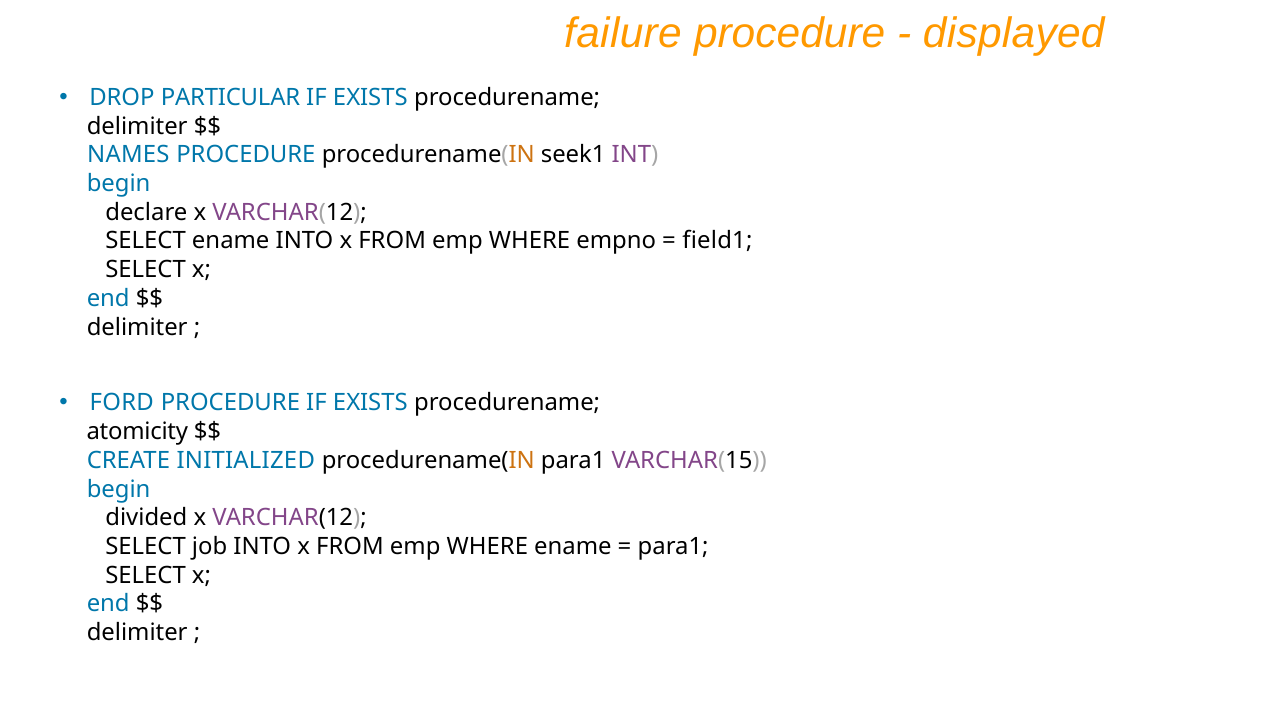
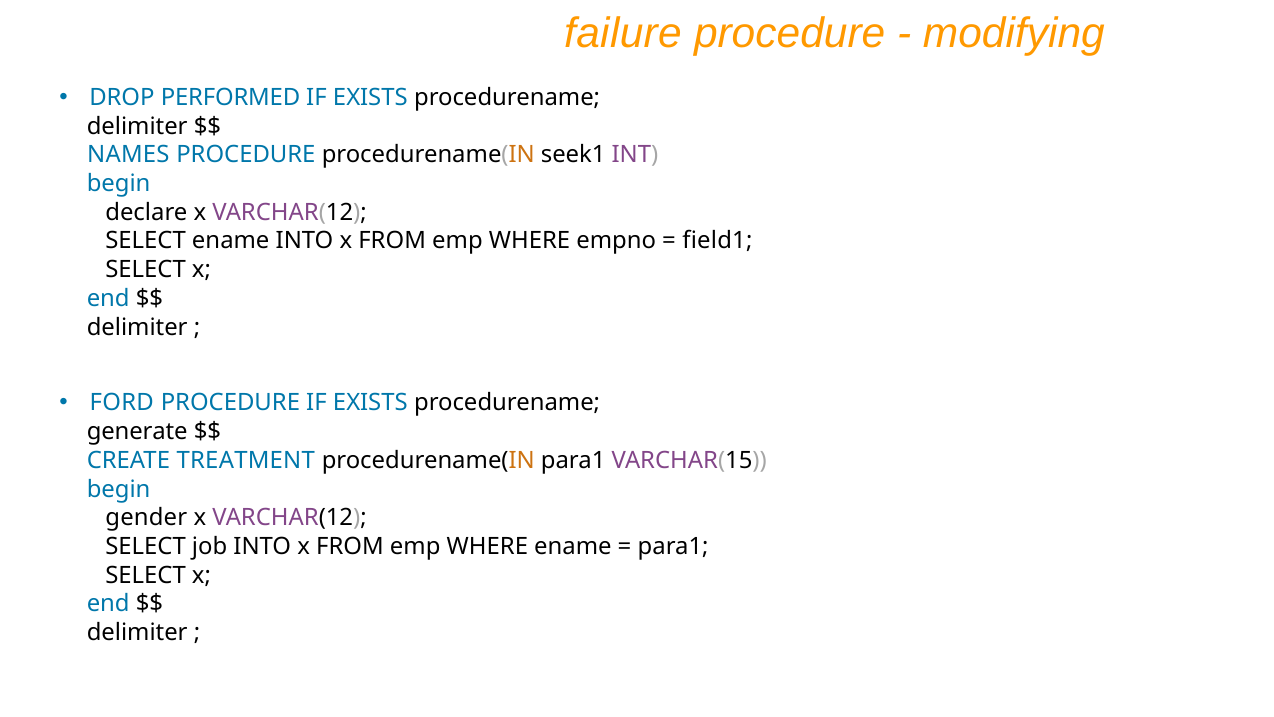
displayed: displayed -> modifying
PARTICULAR: PARTICULAR -> PERFORMED
atomicity: atomicity -> generate
INITIALIZED: INITIALIZED -> TREATMENT
divided: divided -> gender
